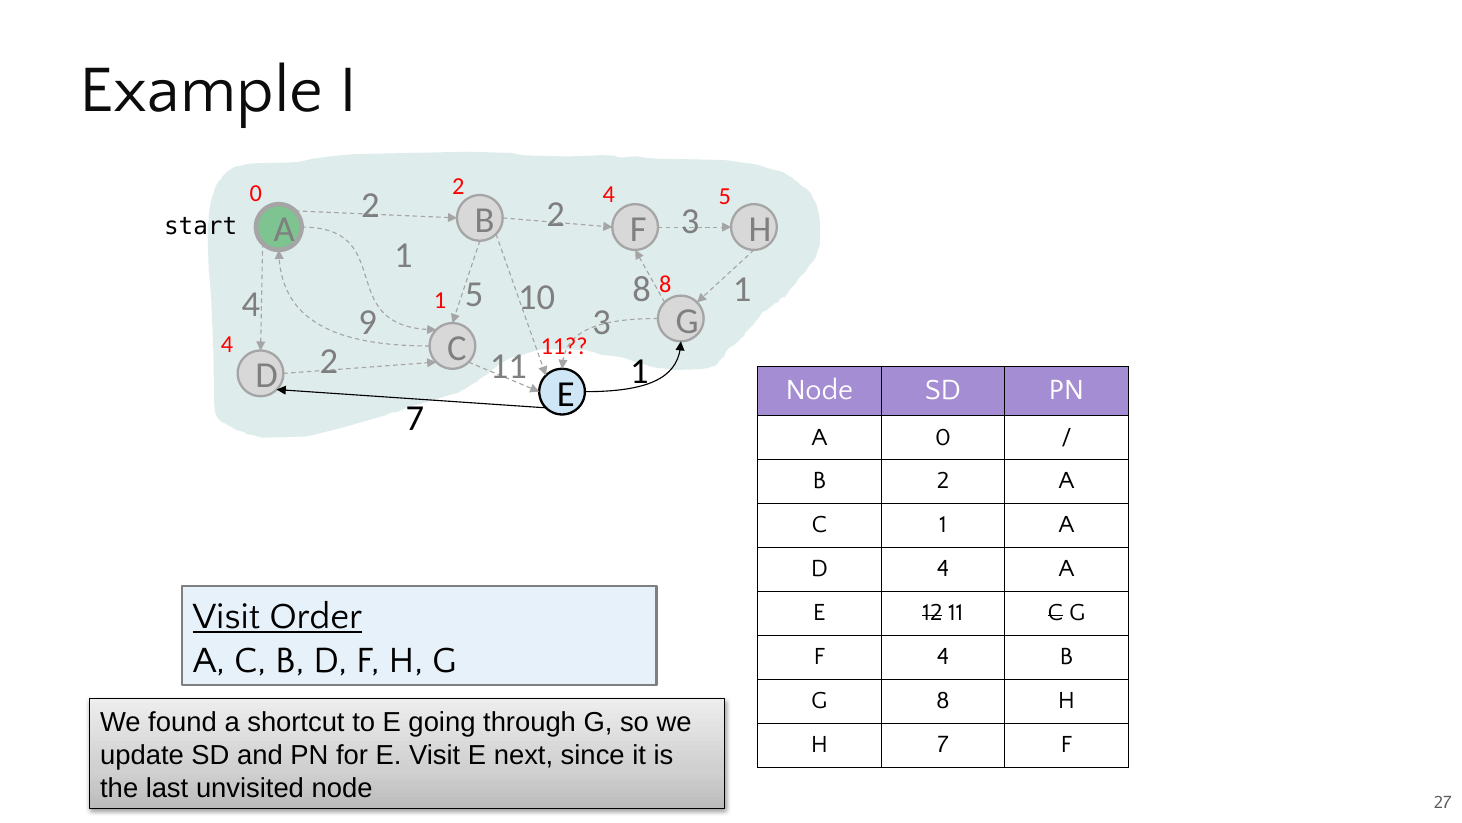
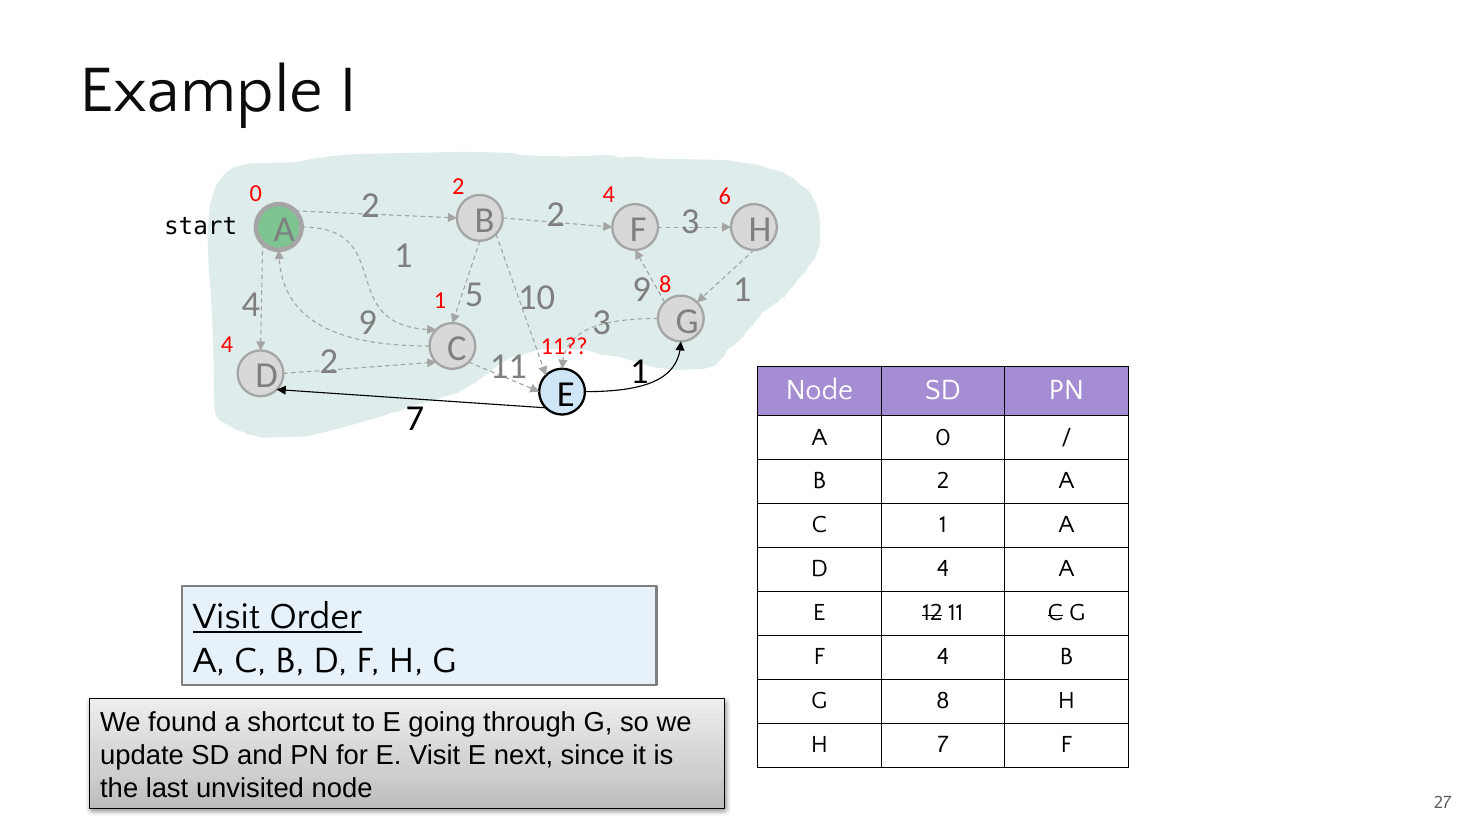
5 at (725, 197): 5 -> 6
10 8: 8 -> 9
